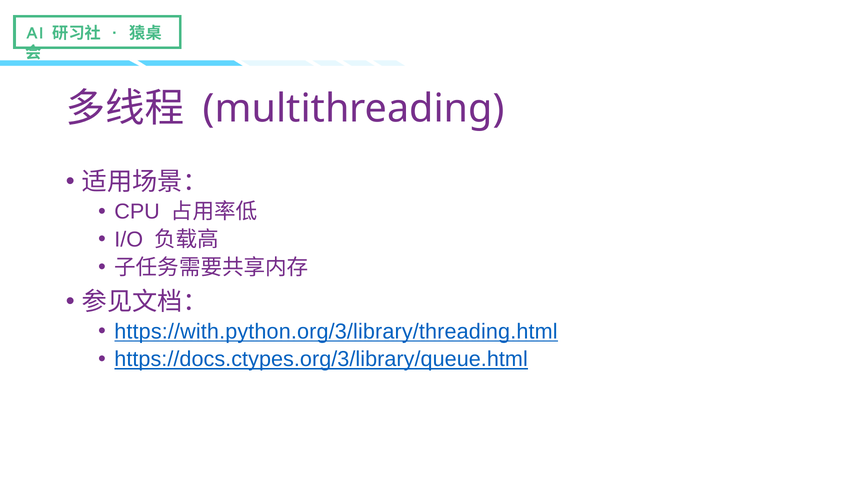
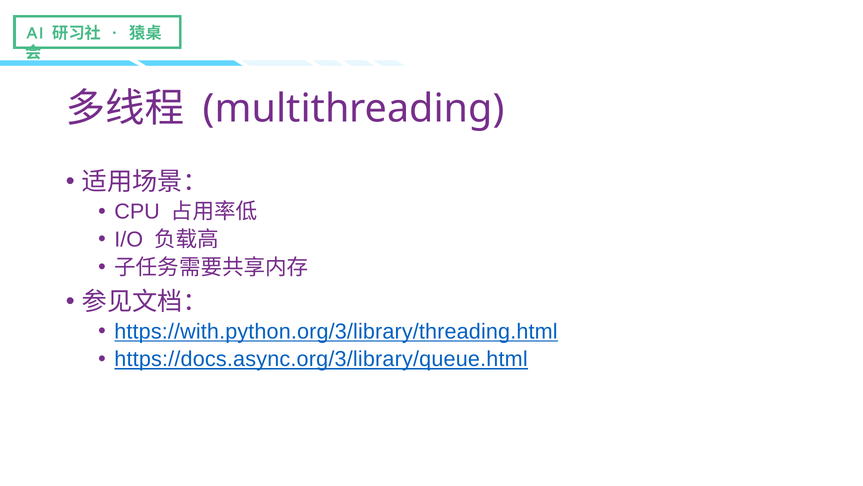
https://docs.ctypes.org/3/library/queue.html: https://docs.ctypes.org/3/library/queue.html -> https://docs.async.org/3/library/queue.html
